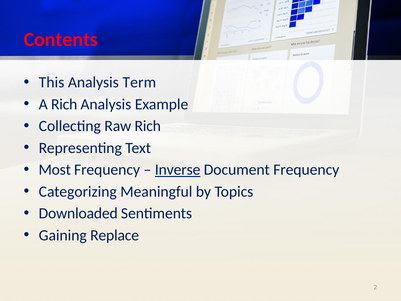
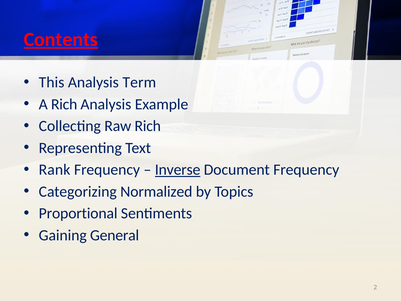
Contents underline: none -> present
Most: Most -> Rank
Meaningful: Meaningful -> Normalized
Downloaded: Downloaded -> Proportional
Replace: Replace -> General
